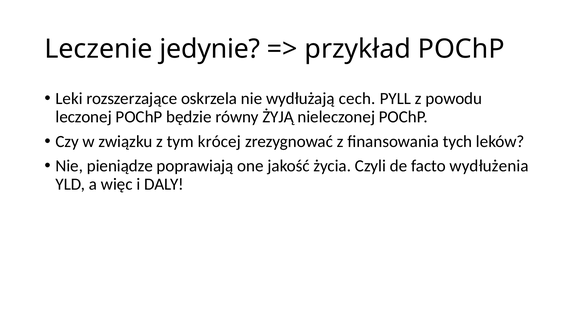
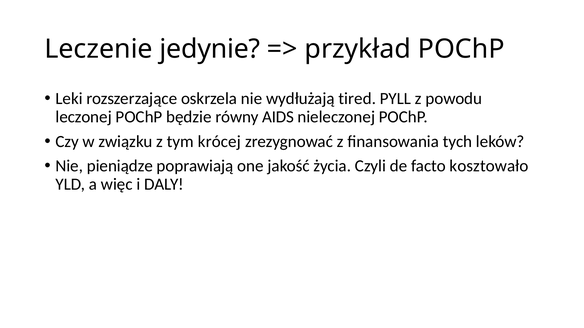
cech: cech -> tired
ŻYJĄ: ŻYJĄ -> AIDS
wydłużenia: wydłużenia -> kosztowało
